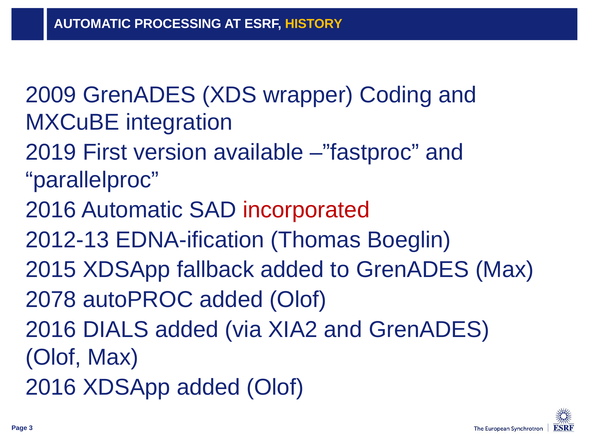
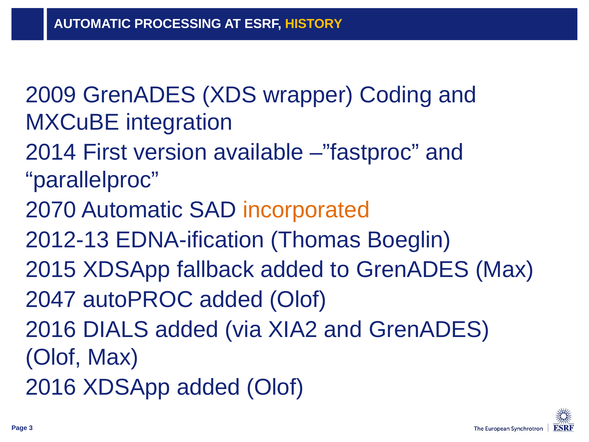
2019: 2019 -> 2014
2016 at (51, 210): 2016 -> 2070
incorporated colour: red -> orange
2078: 2078 -> 2047
